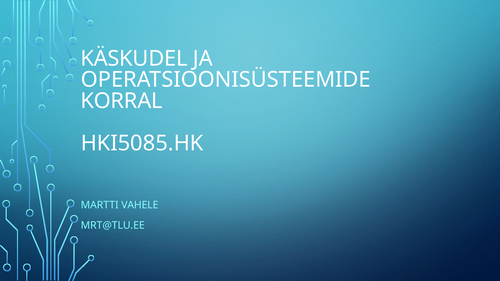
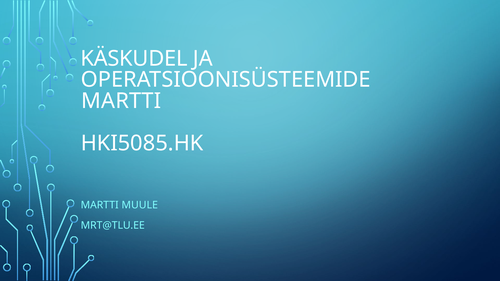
KORRAL at (121, 101): KORRAL -> MARTTI
VAHELE: VAHELE -> MUULE
